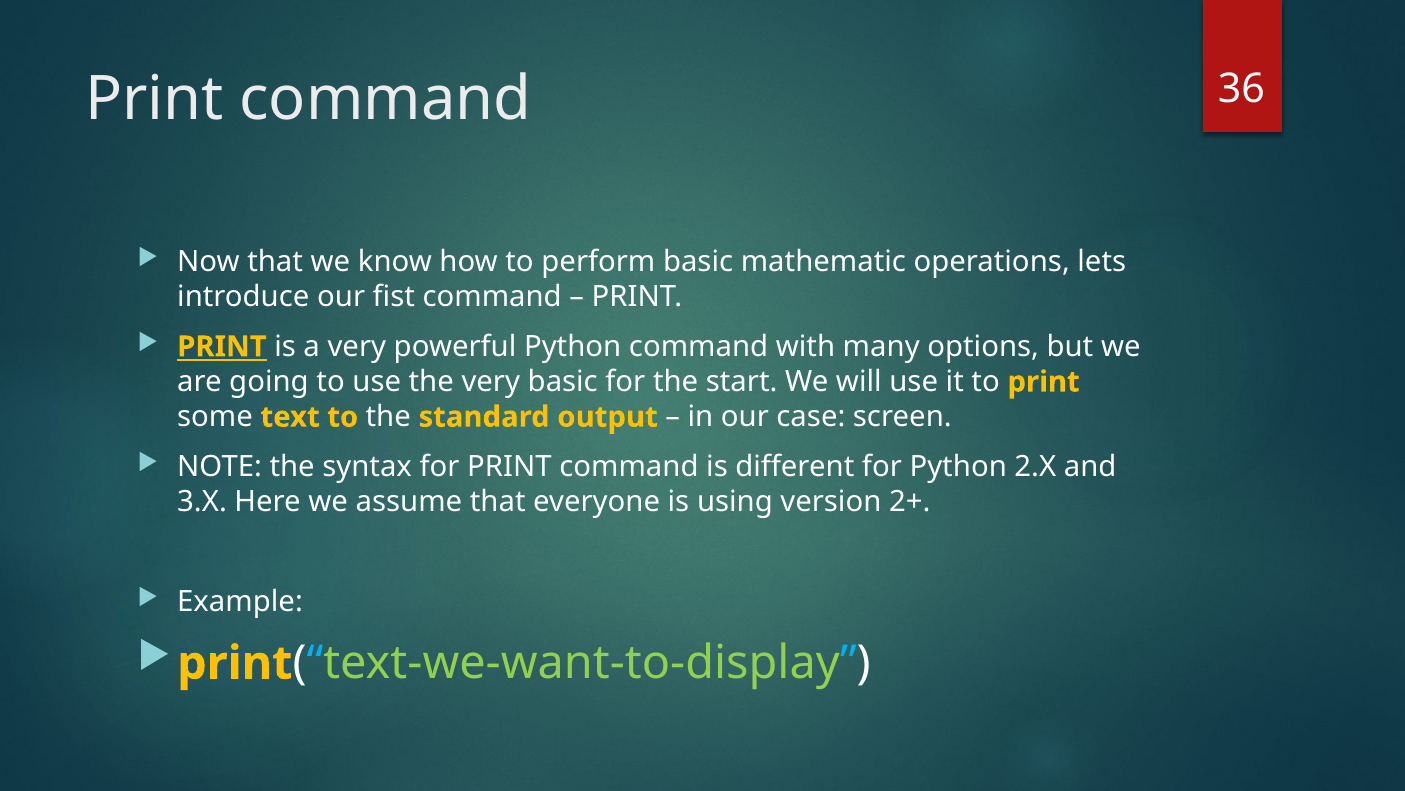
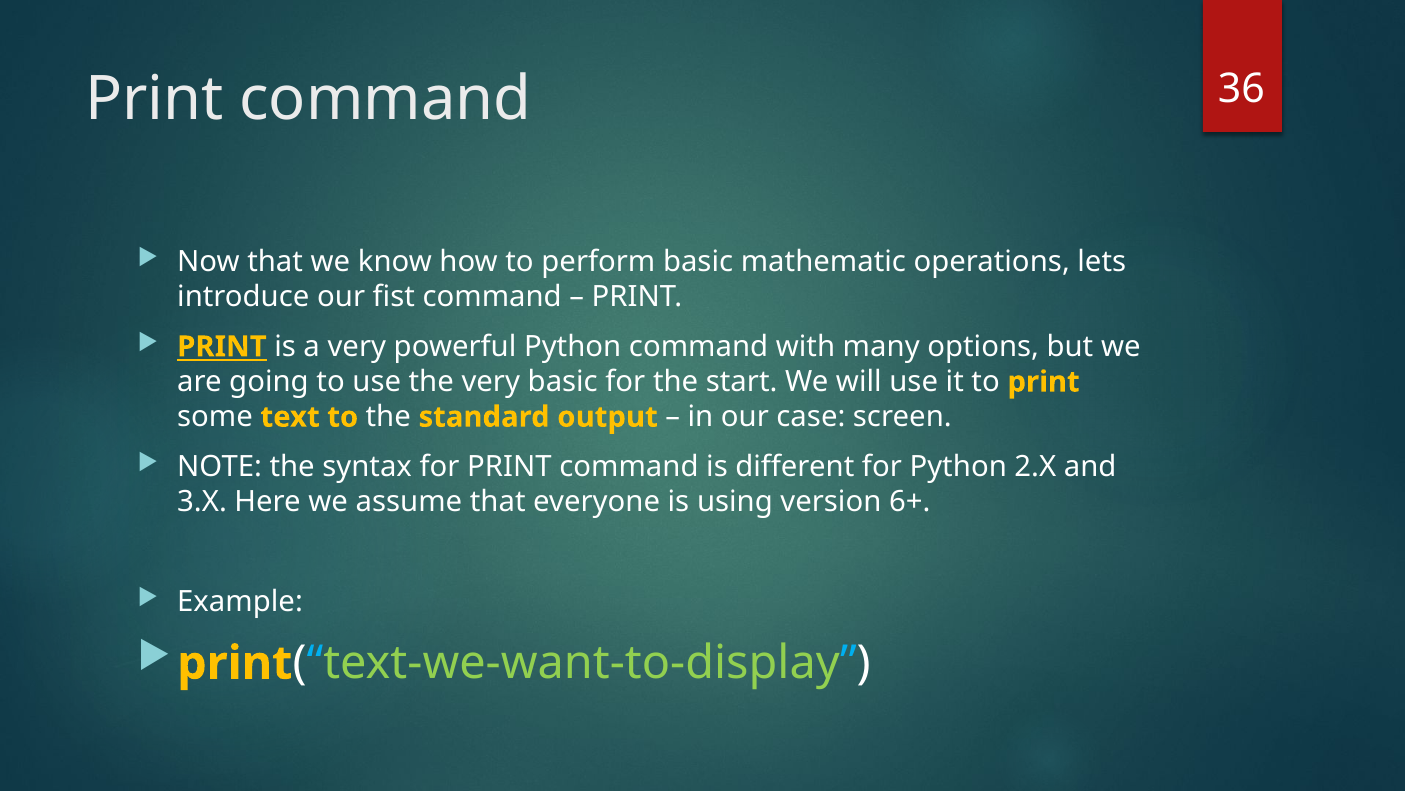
2+: 2+ -> 6+
